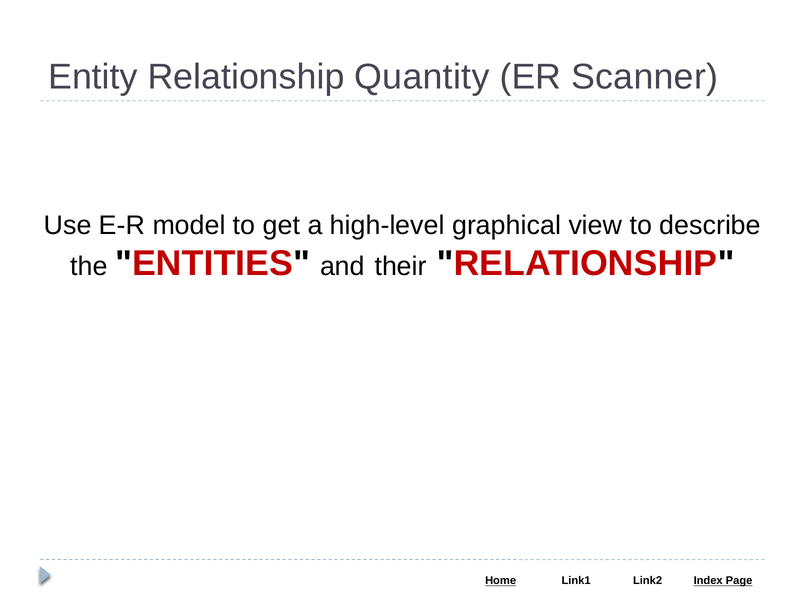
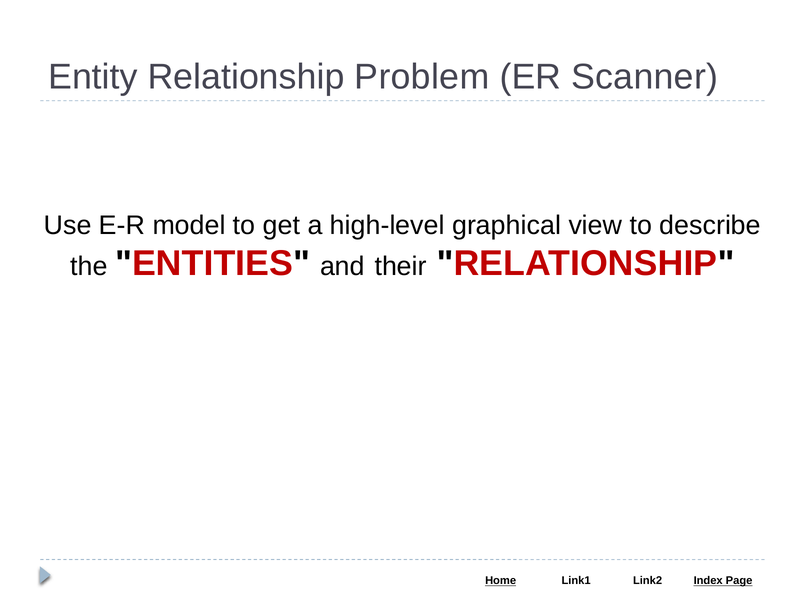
Quantity: Quantity -> Problem
